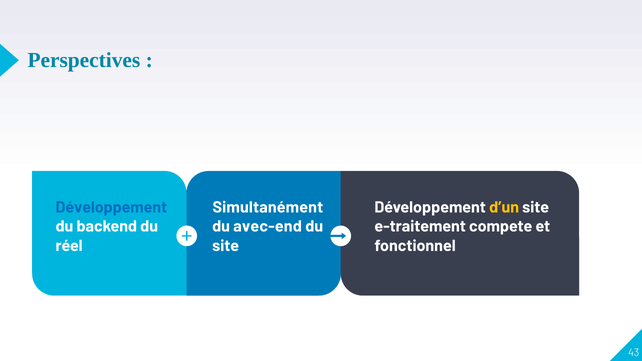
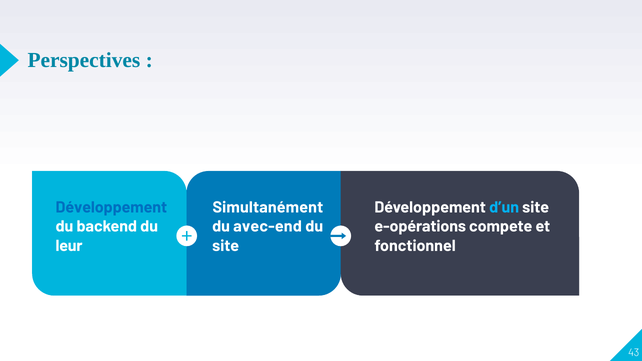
d’un colour: yellow -> light blue
e-traitement: e-traitement -> e-opérations
réel: réel -> leur
